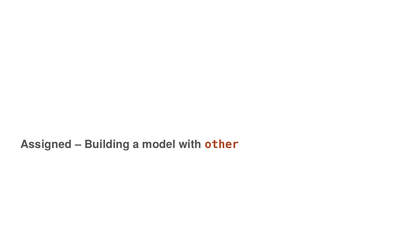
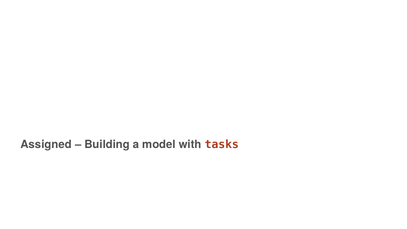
other: other -> tasks
